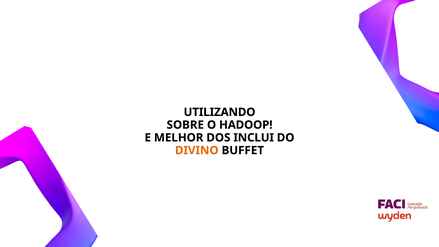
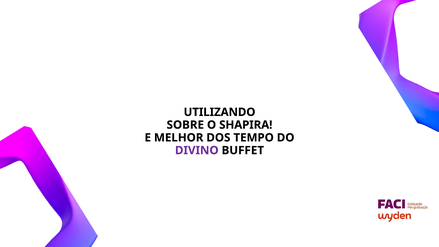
HADOOP: HADOOP -> SHAPIRA
INCLUI: INCLUI -> TEMPO
DIVINO colour: orange -> purple
